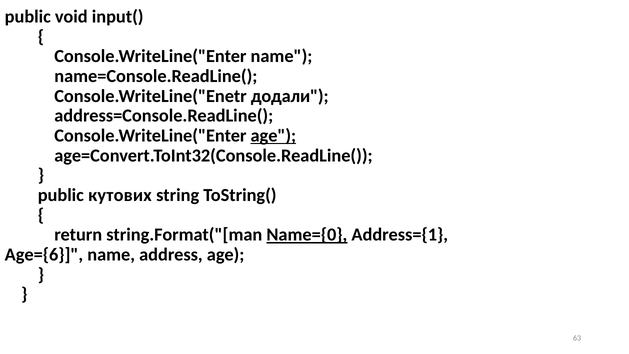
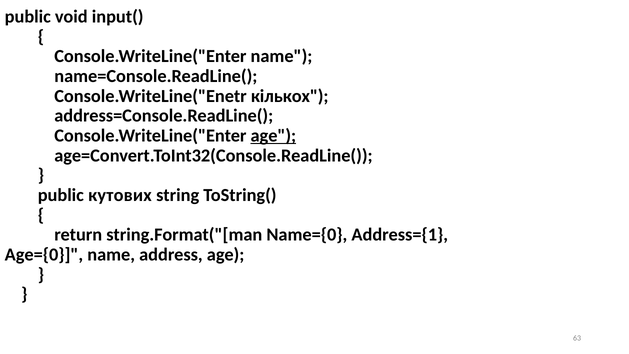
додали: додали -> кількох
Name={0 underline: present -> none
Age={6: Age={6 -> Age={0
